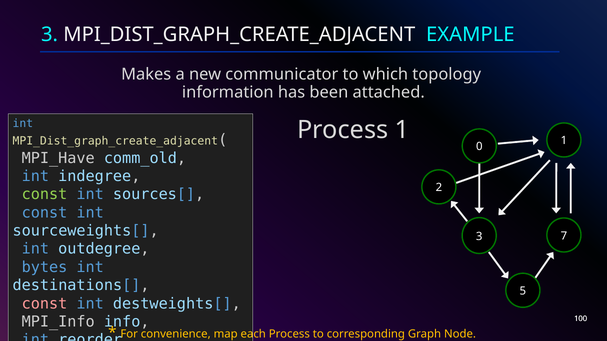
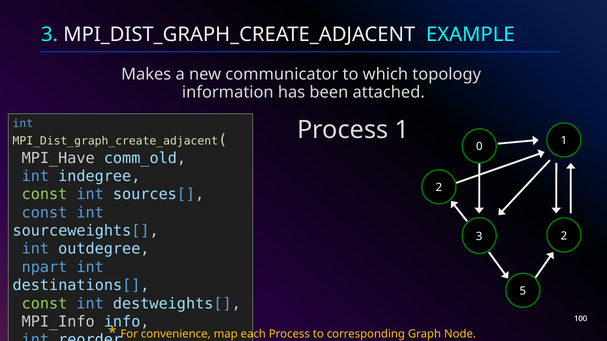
3 7: 7 -> 2
bytes: bytes -> npart
const at (45, 304) colour: pink -> light green
